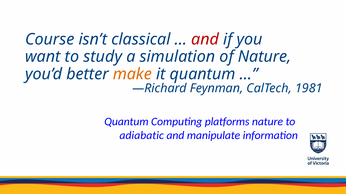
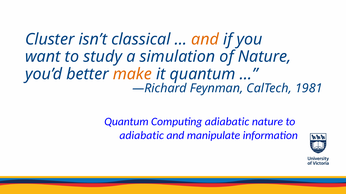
Course: Course -> Cluster
and at (205, 39) colour: red -> orange
Computing platforms: platforms -> adiabatic
